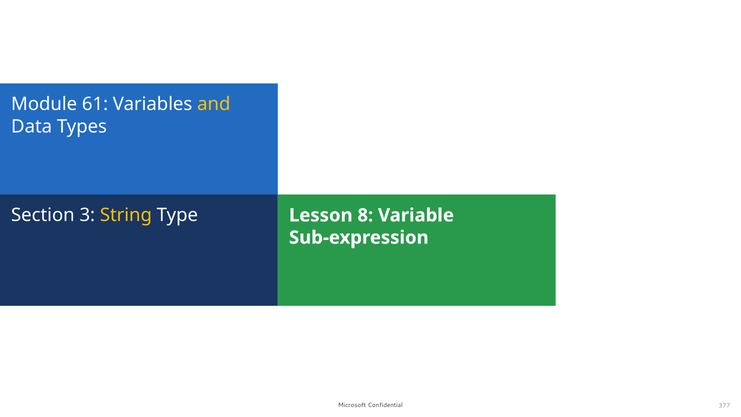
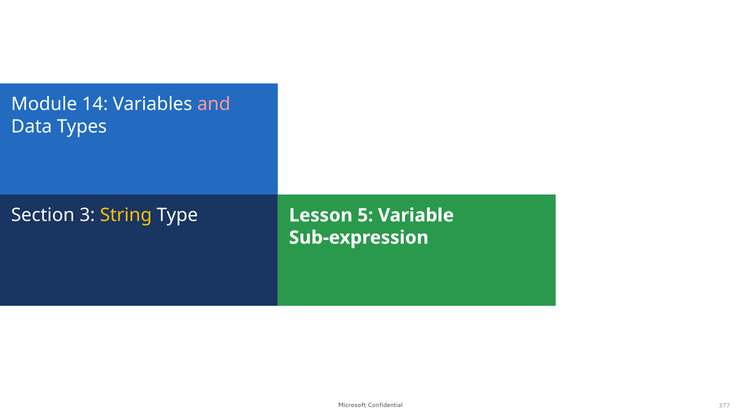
61: 61 -> 14
and colour: yellow -> pink
8: 8 -> 5
